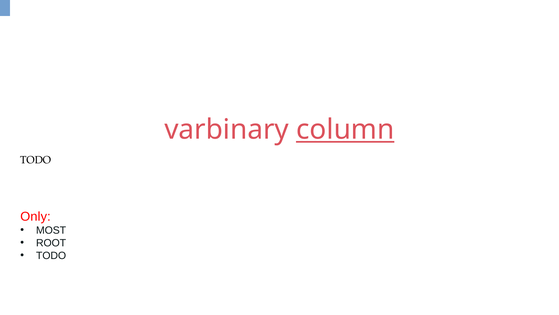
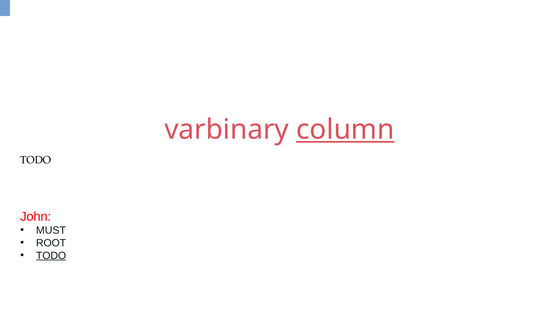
Only: Only -> John
MOST: MOST -> MUST
TODO at (51, 255) underline: none -> present
